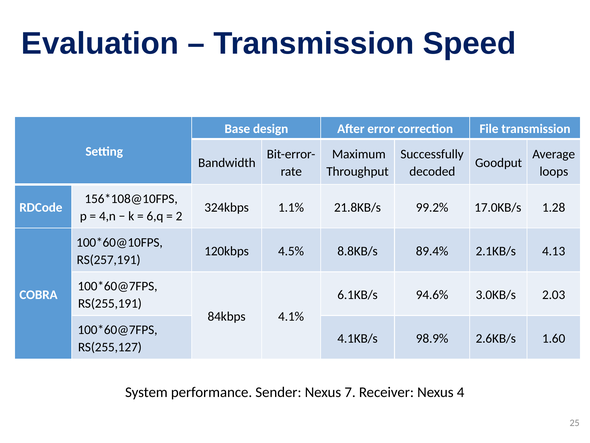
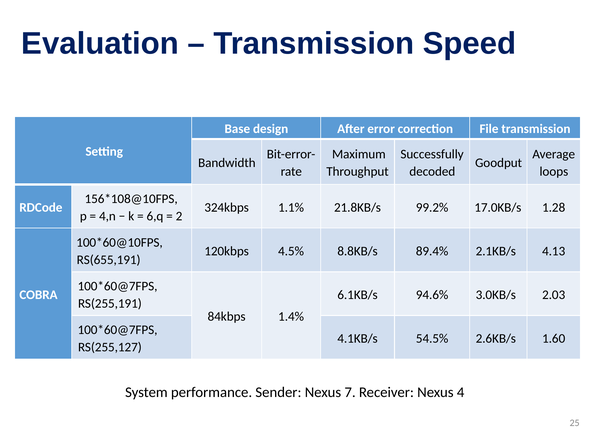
RS(257,191: RS(257,191 -> RS(655,191
4.1%: 4.1% -> 1.4%
98.9%: 98.9% -> 54.5%
